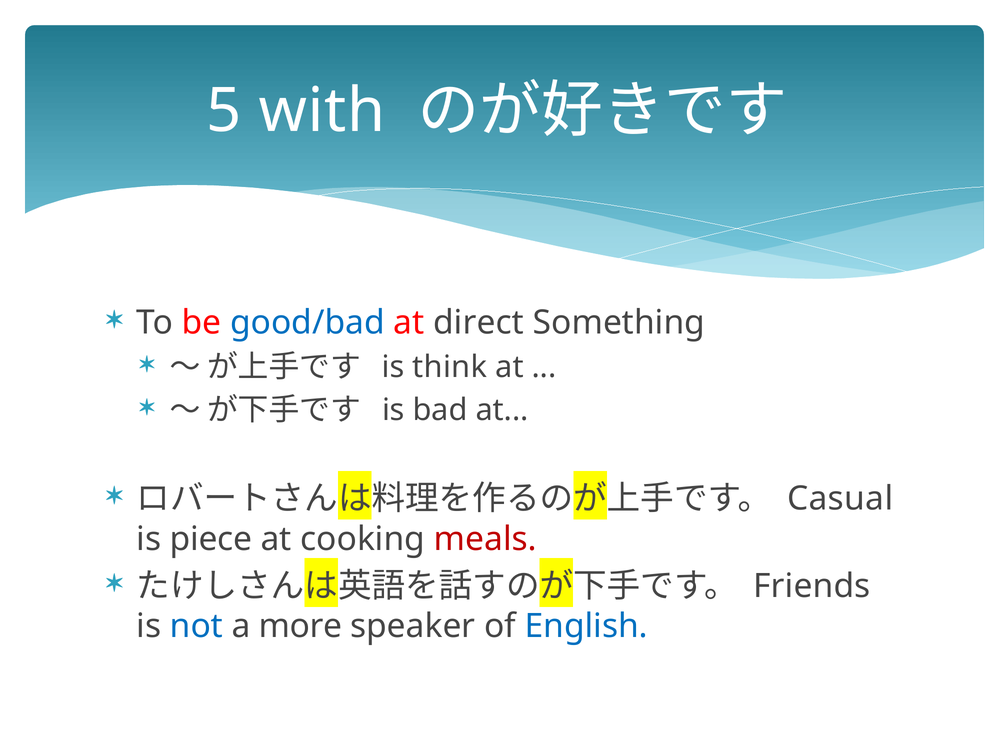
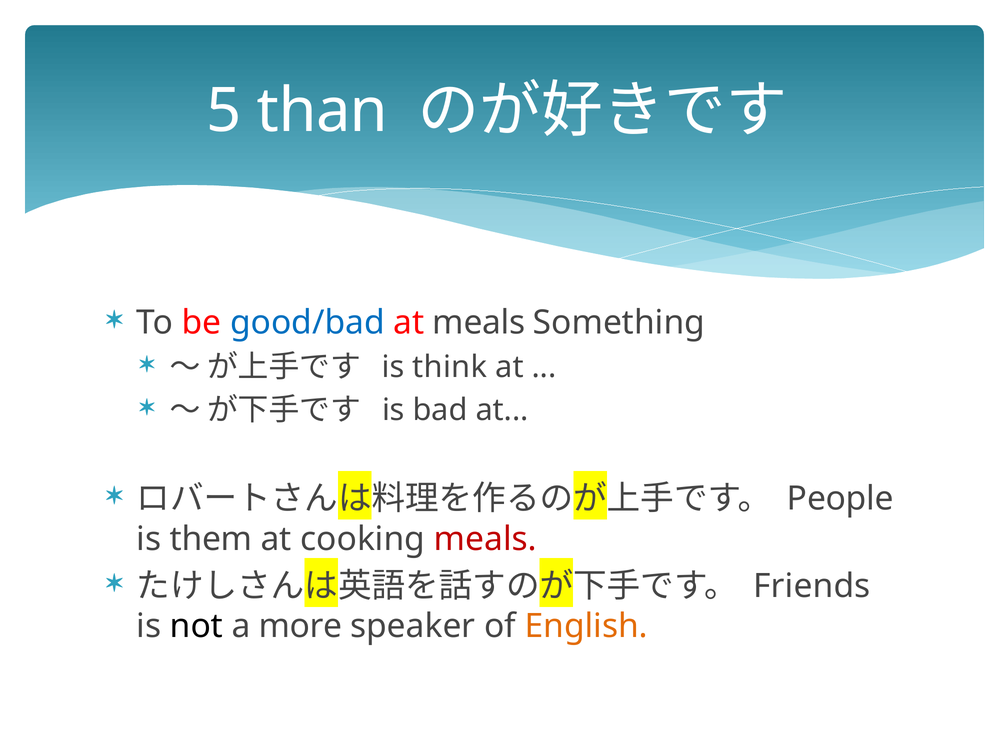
with: with -> than
at direct: direct -> meals
Casual: Casual -> People
piece: piece -> them
not colour: blue -> black
English colour: blue -> orange
